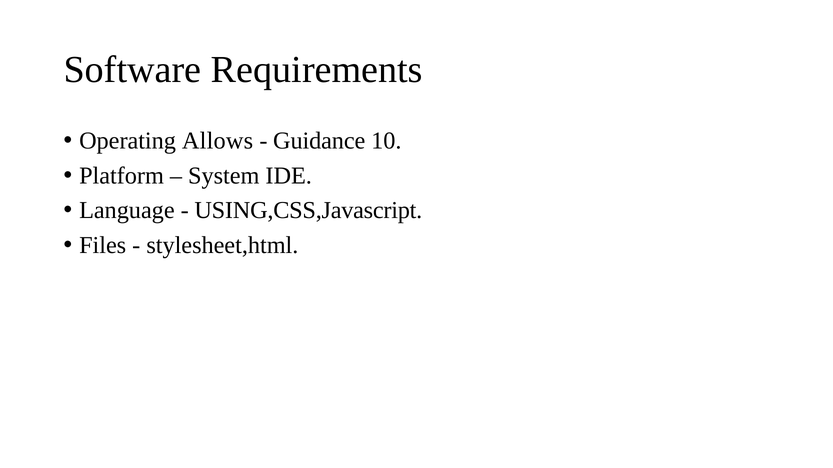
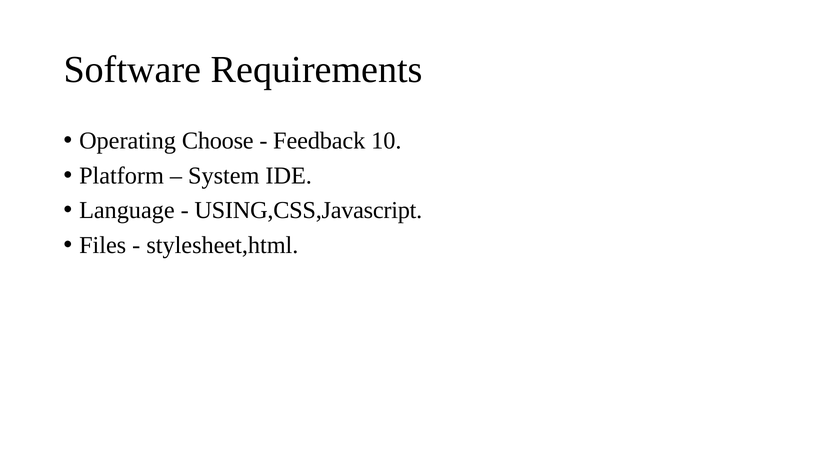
Allows: Allows -> Choose
Guidance: Guidance -> Feedback
